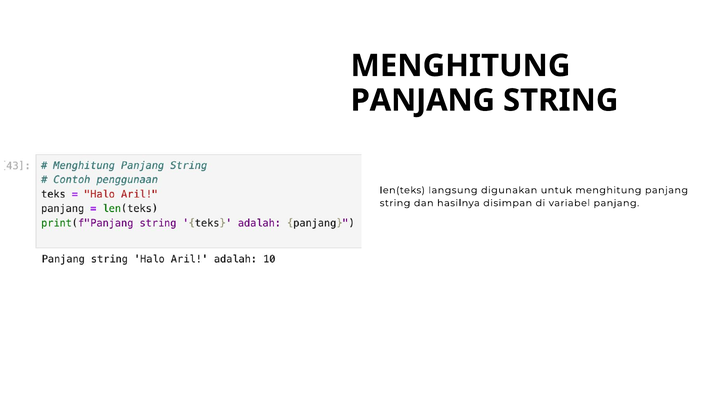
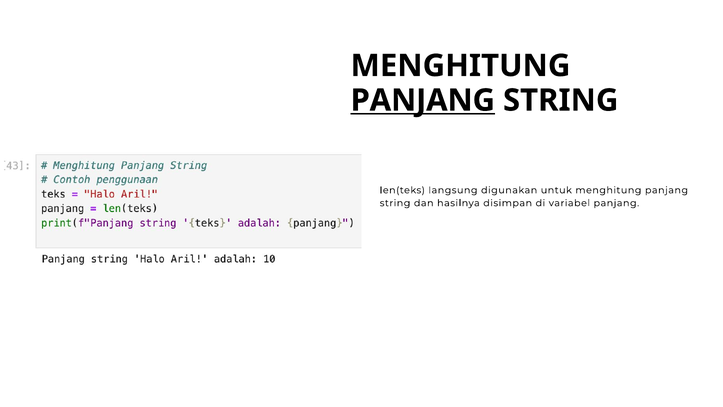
PANJANG at (423, 100) underline: none -> present
